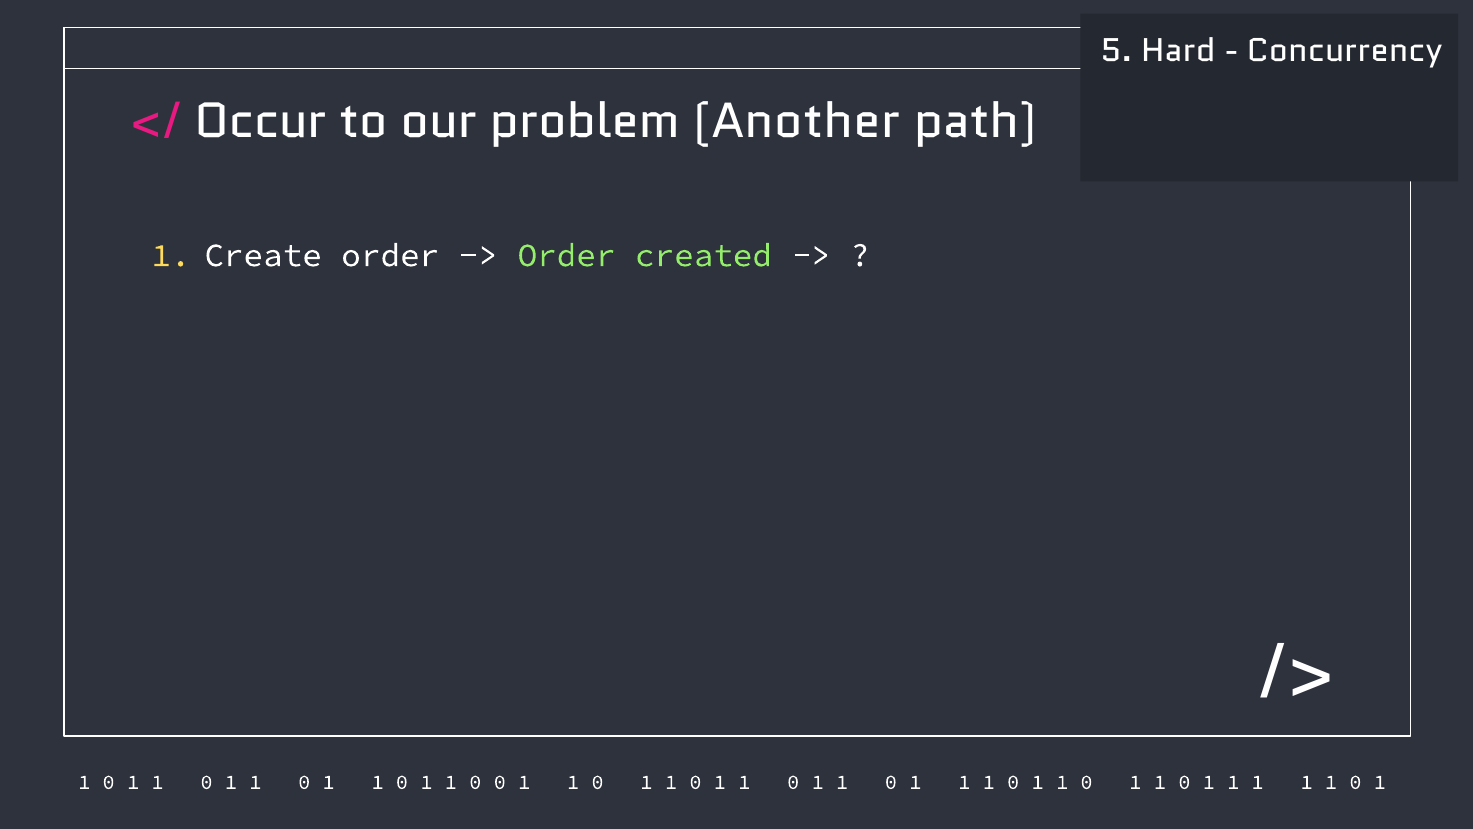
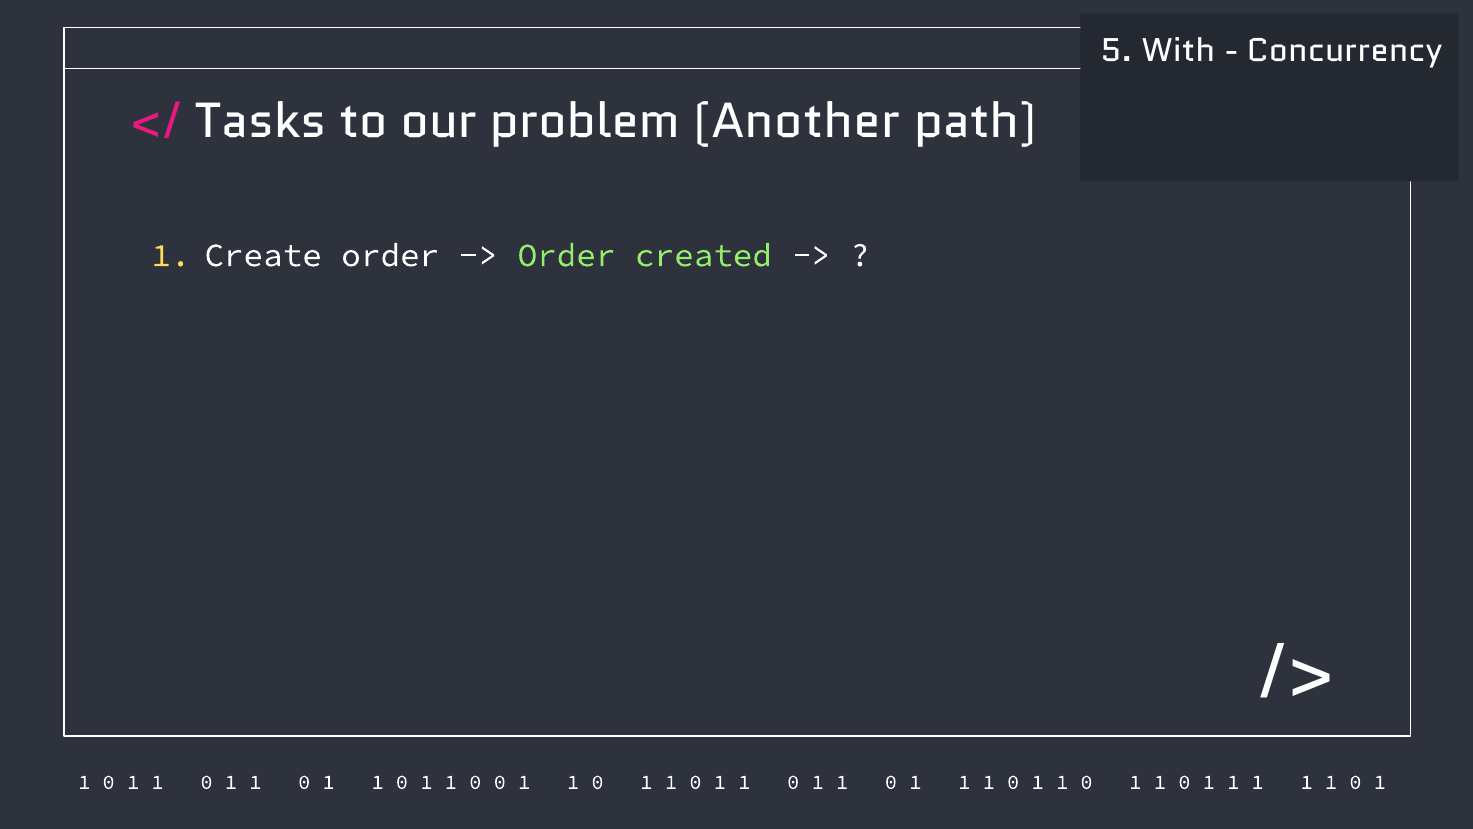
Hard: Hard -> With
Occur: Occur -> Tasks
